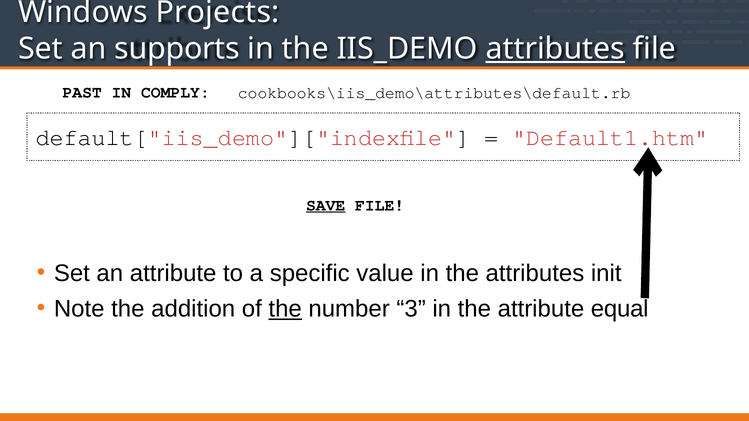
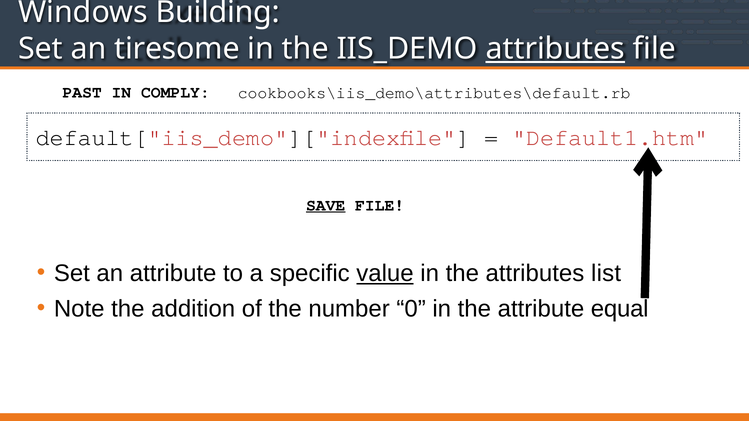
Projects: Projects -> Building
supports: supports -> tiresome
value underline: none -> present
init: init -> list
the at (285, 309) underline: present -> none
3: 3 -> 0
